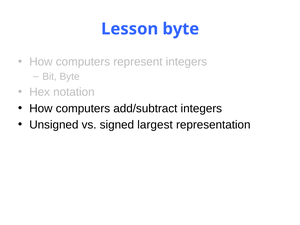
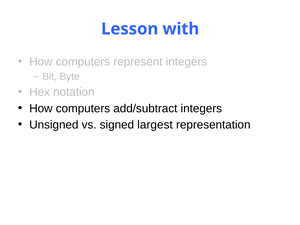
Lesson byte: byte -> with
